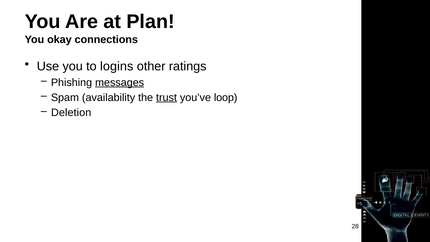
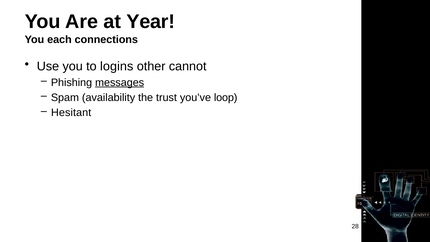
Plan: Plan -> Year
okay: okay -> each
ratings: ratings -> cannot
trust underline: present -> none
Deletion: Deletion -> Hesitant
